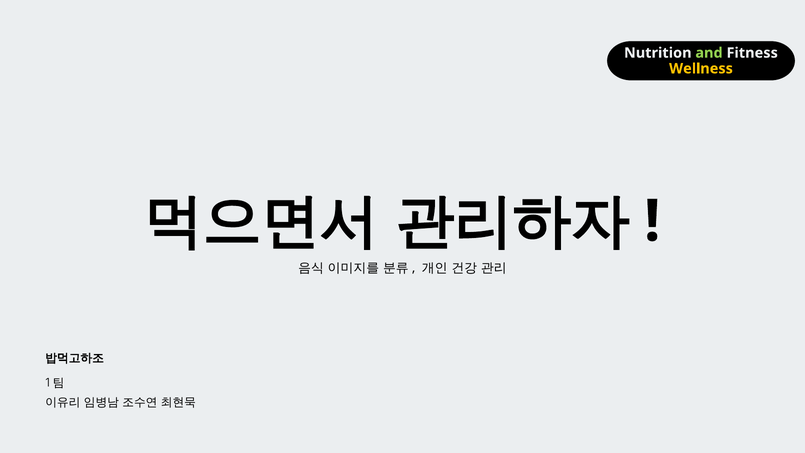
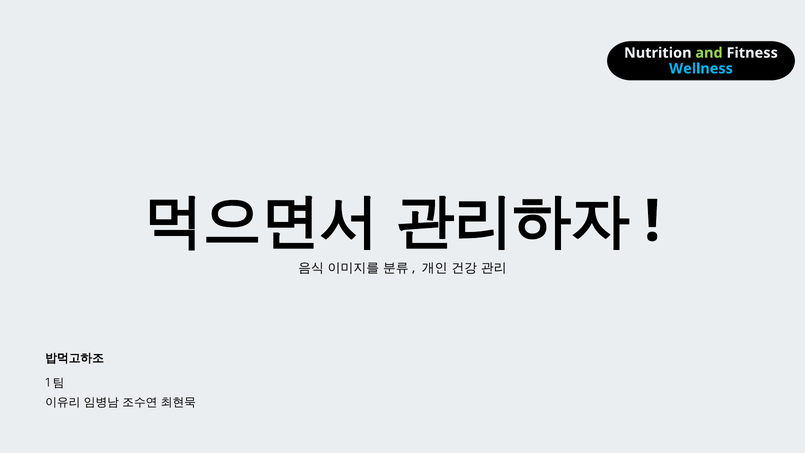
Wellness colour: yellow -> light blue
